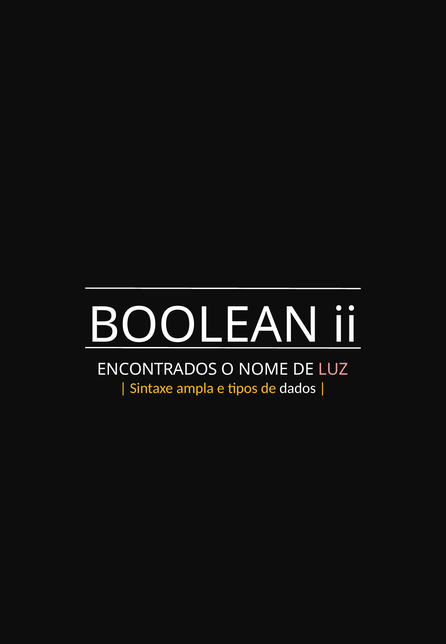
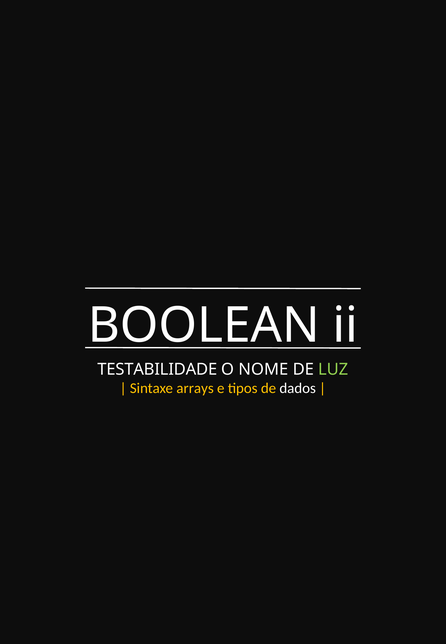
ENCONTRADOS: ENCONTRADOS -> TESTABILIDADE
LUZ colour: pink -> light green
ampla: ampla -> arrays
